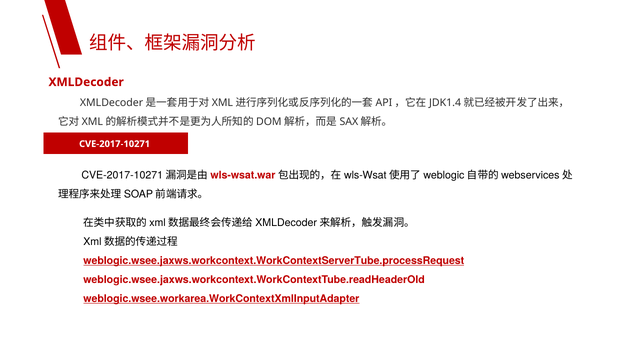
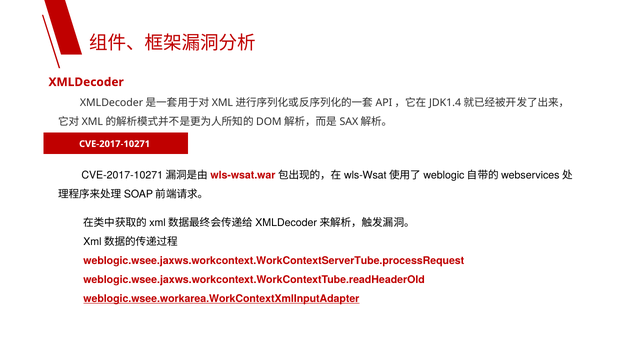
weblogic.wsee.jaxws.workcontext.WorkContextServerTube.processRequest underline: present -> none
